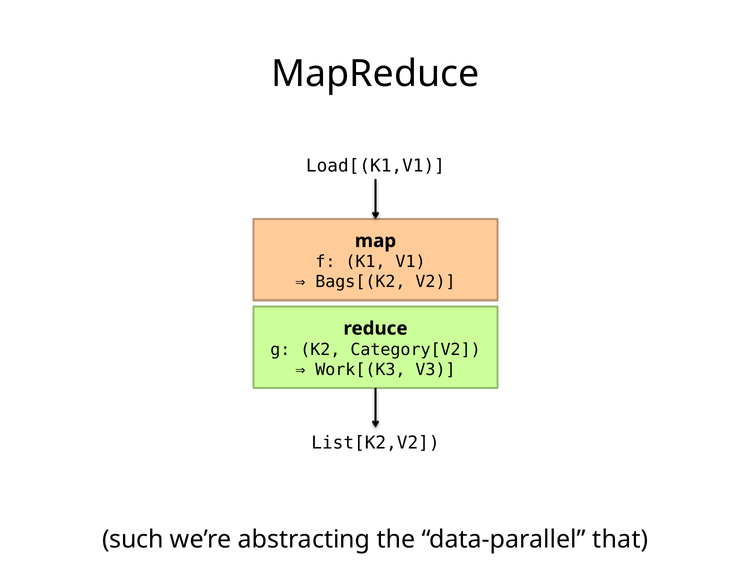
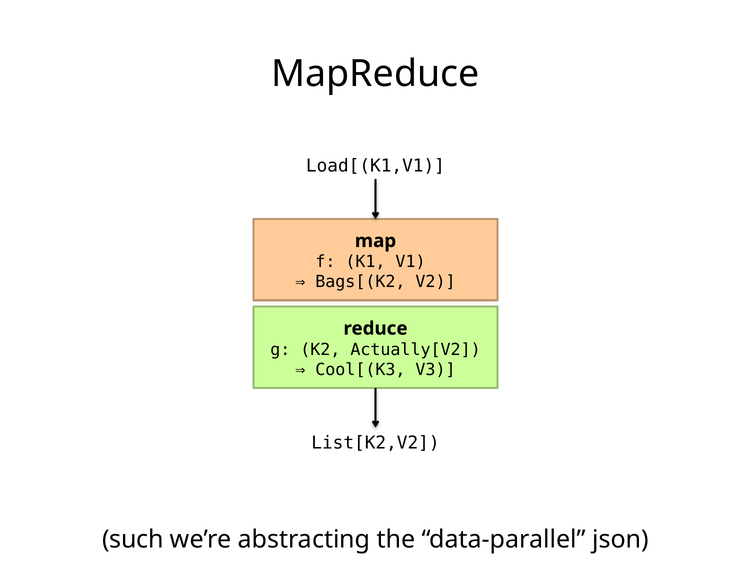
Category[V2: Category[V2 -> Actually[V2
Work[(K3: Work[(K3 -> Cool[(K3
that: that -> json
